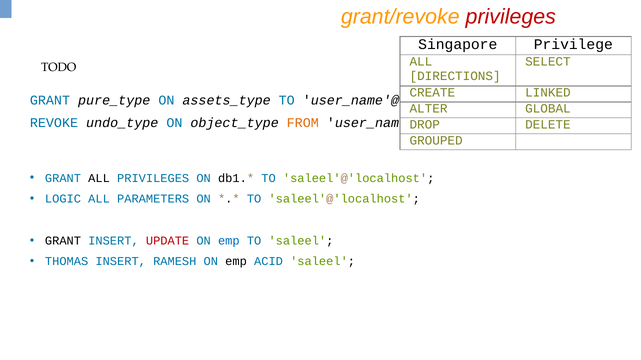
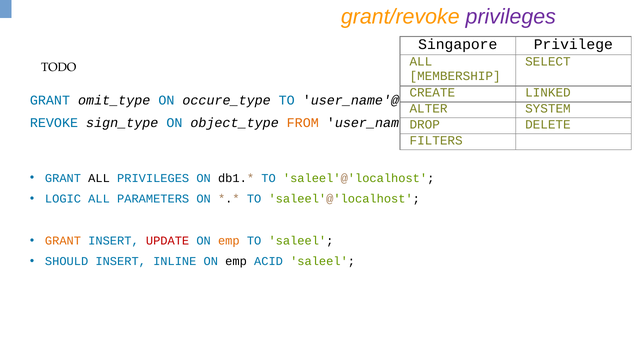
privileges at (511, 17) colour: red -> purple
DIRECTIONS: DIRECTIONS -> MEMBERSHIP
pure_type: pure_type -> omit_type
assets_type: assets_type -> occure_type
GLOBAL: GLOBAL -> SYSTEM
undo_type: undo_type -> sign_type
GROUPED: GROUPED -> FILTERS
GRANT at (63, 241) colour: black -> orange
emp at (229, 241) colour: blue -> orange
THOMAS: THOMAS -> SHOULD
RAMESH: RAMESH -> INLINE
